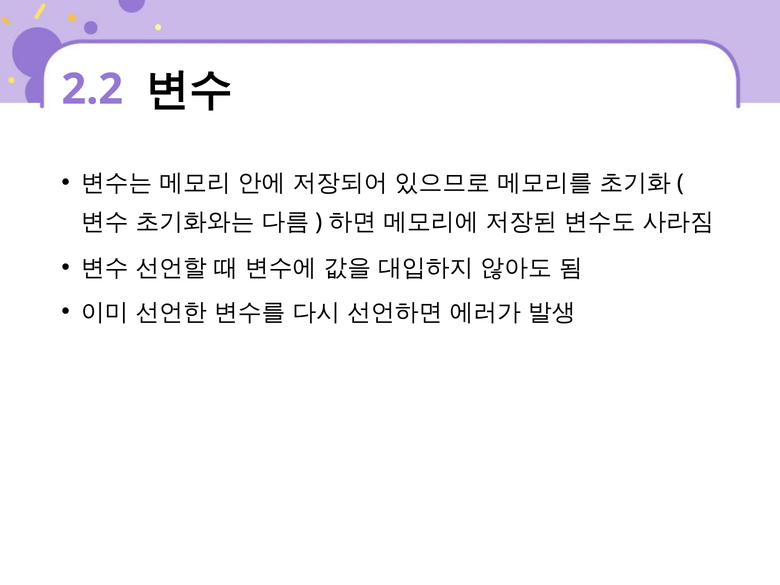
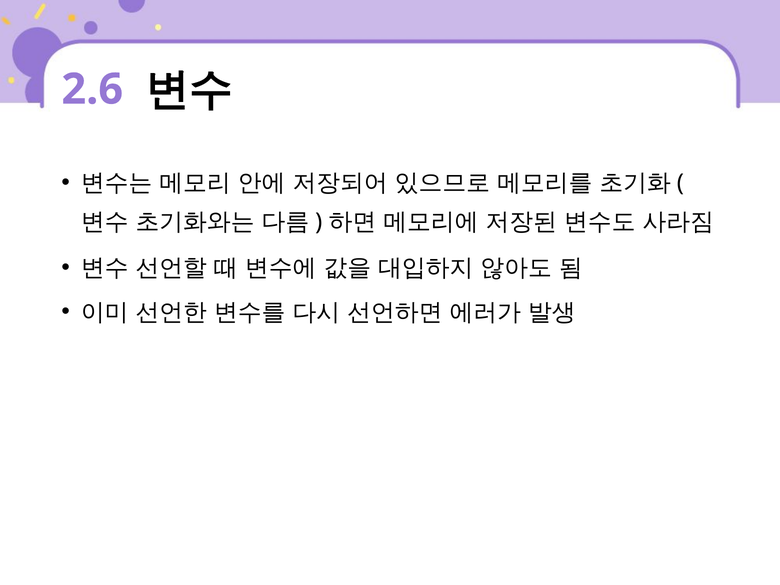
2.2: 2.2 -> 2.6
